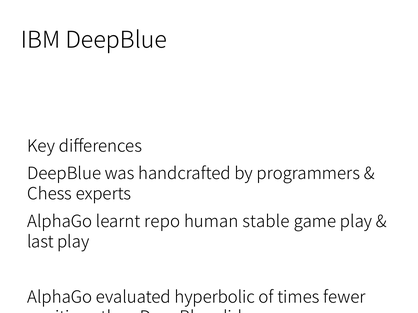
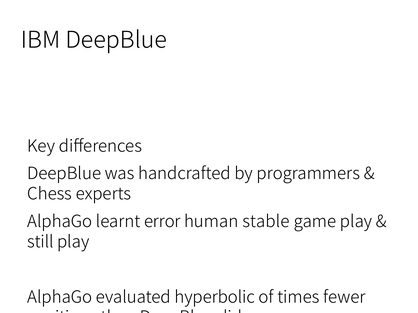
repo: repo -> error
last: last -> still
